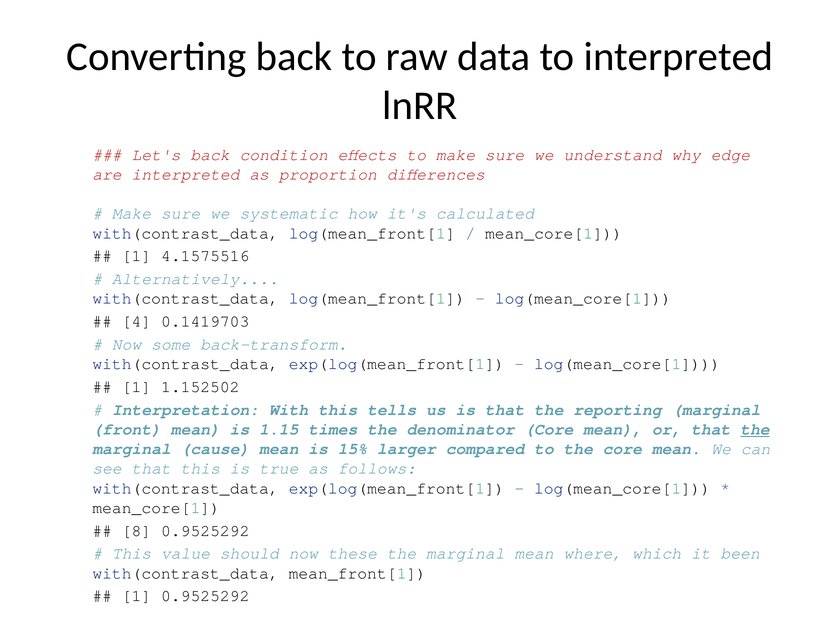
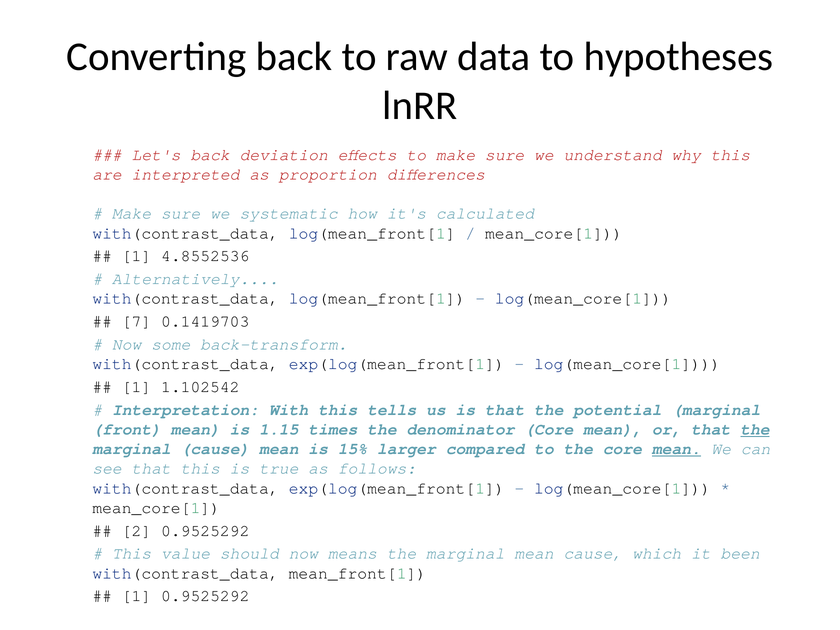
to interpreted: interpreted -> hypotheses
condition: condition -> deviation
why edge: edge -> this
4.1575516: 4.1575516 -> 4.8552536
4: 4 -> 7
1.152502: 1.152502 -> 1.102542
reporting: reporting -> potential
mean at (676, 449) underline: none -> present
8: 8 -> 2
these: these -> means
mean where: where -> cause
